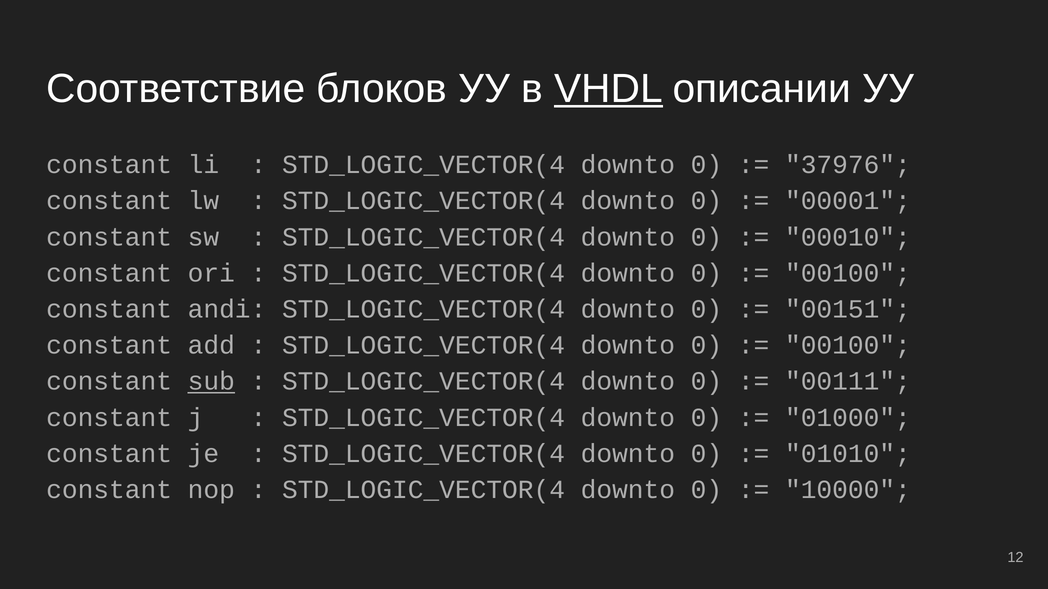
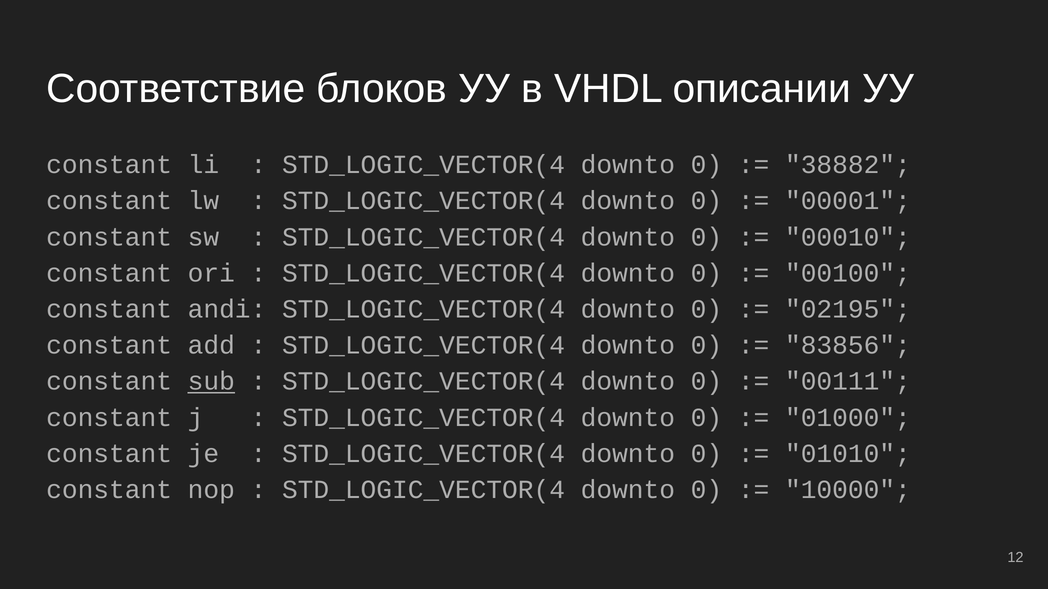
VHDL underline: present -> none
37976: 37976 -> 38882
00151: 00151 -> 02195
00100 at (848, 346): 00100 -> 83856
